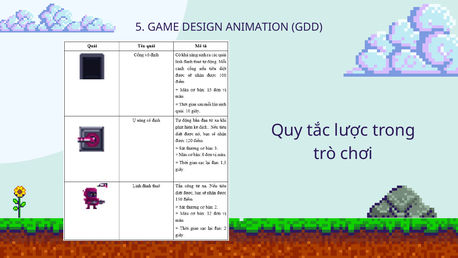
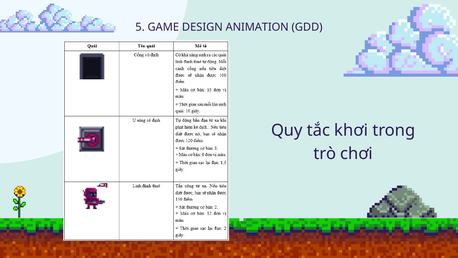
lược: lược -> khơi
